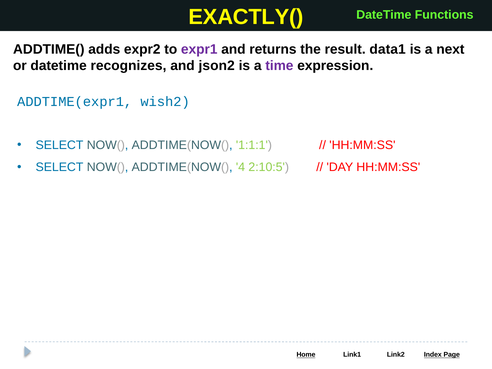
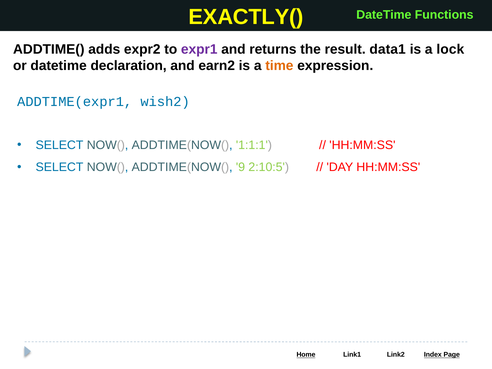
next: next -> lock
recognizes: recognizes -> declaration
json2: json2 -> earn2
time colour: purple -> orange
4: 4 -> 9
